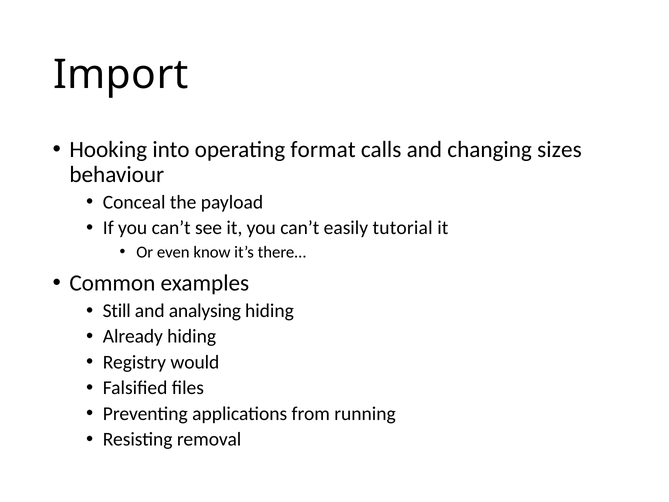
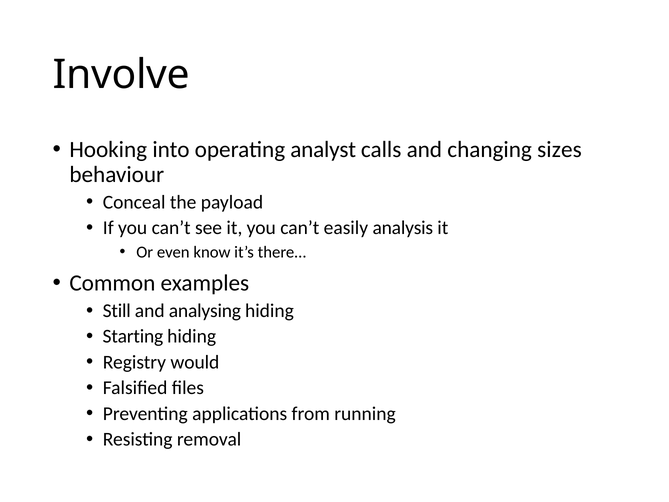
Import: Import -> Involve
format: format -> analyst
tutorial: tutorial -> analysis
Already: Already -> Starting
